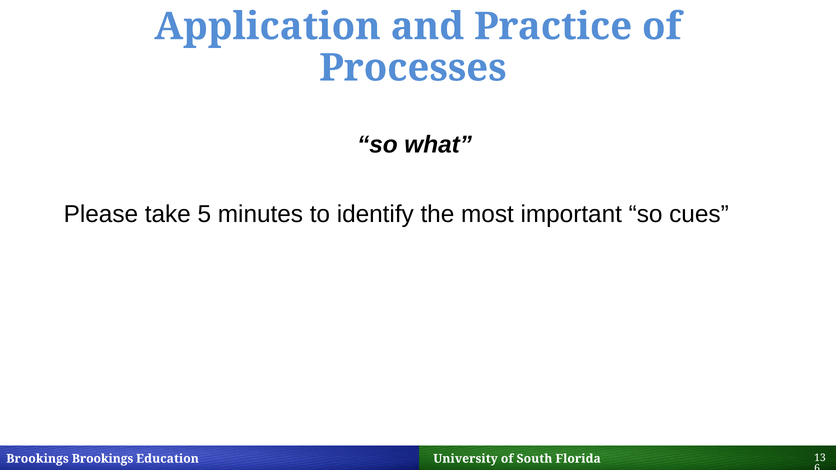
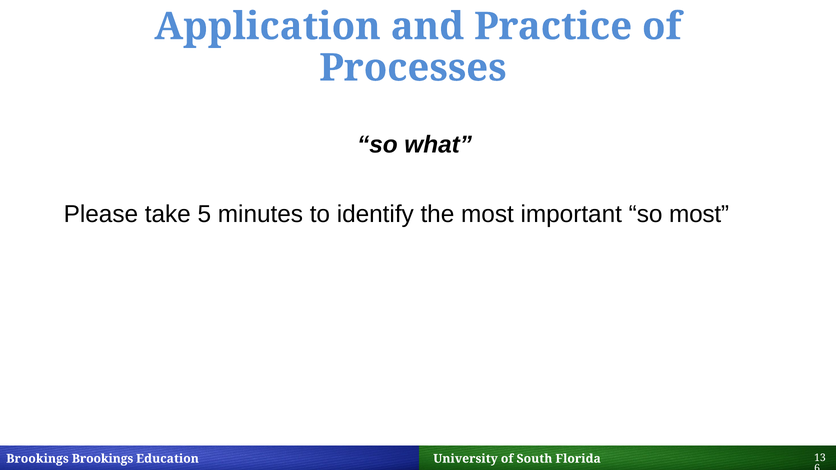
so cues: cues -> most
